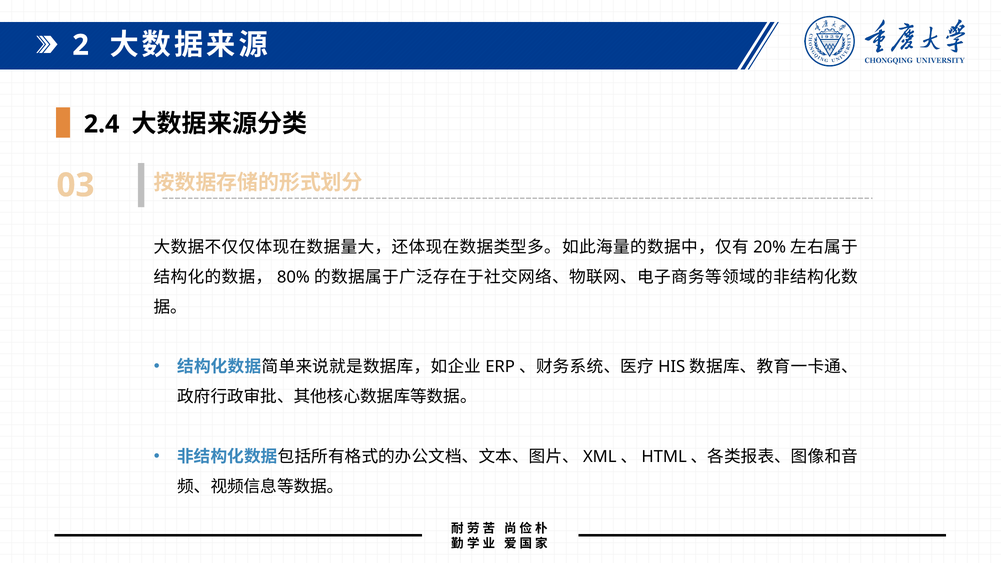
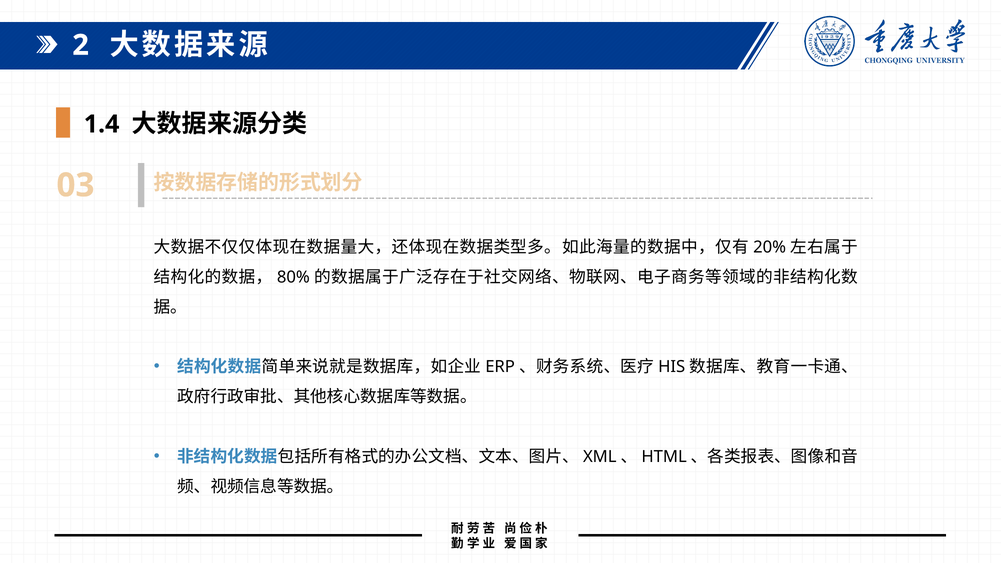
2.4: 2.4 -> 1.4
